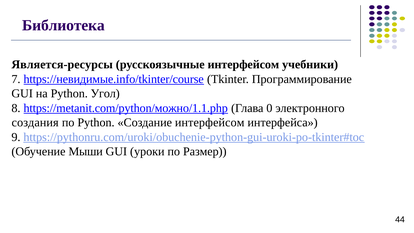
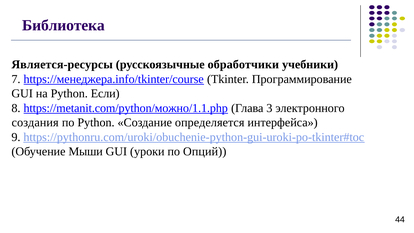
русскоязычные интерфейсом: интерфейсом -> обработчики
https://невидимые.info/tkinter/course: https://невидимые.info/tkinter/course -> https://менеджера.info/tkinter/course
Угол: Угол -> Если
0: 0 -> 3
Создание интерфейсом: интерфейсом -> определяется
Размер: Размер -> Опций
